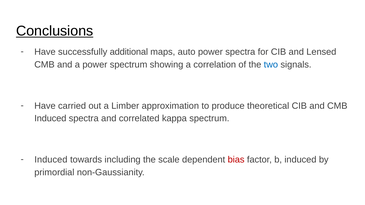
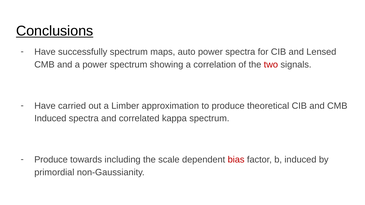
successfully additional: additional -> spectrum
two colour: blue -> red
Induced at (51, 160): Induced -> Produce
